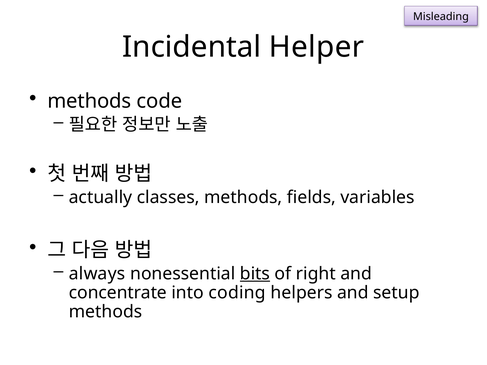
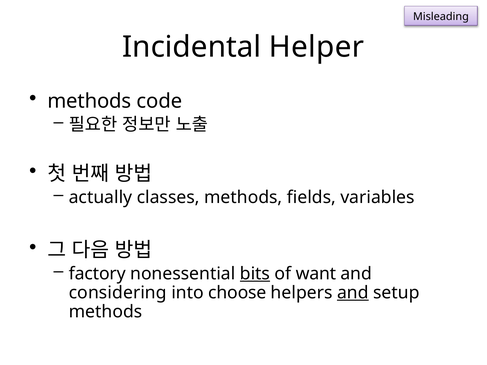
always: always -> factory
right: right -> want
concentrate: concentrate -> considering
coding: coding -> choose
and at (353, 293) underline: none -> present
